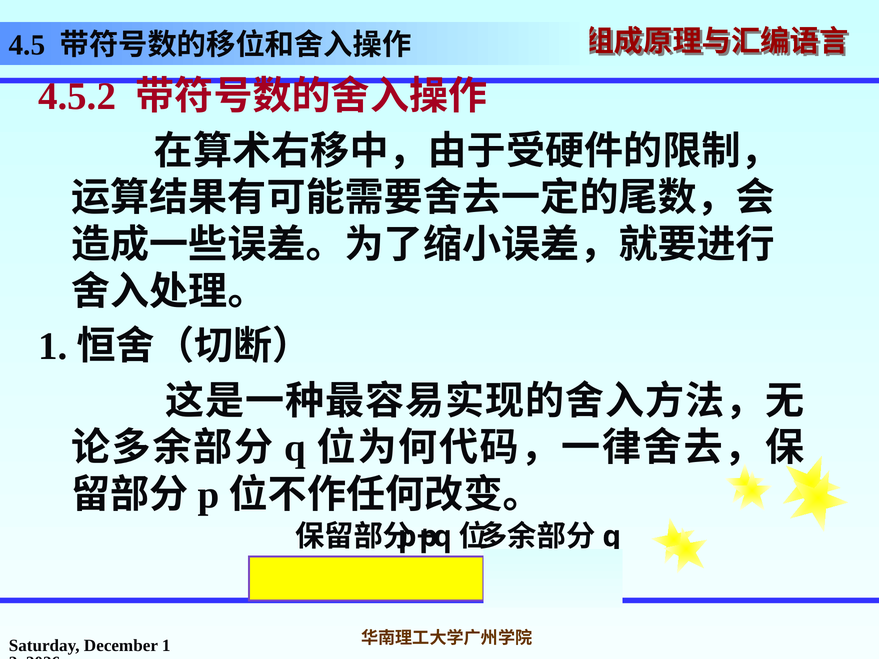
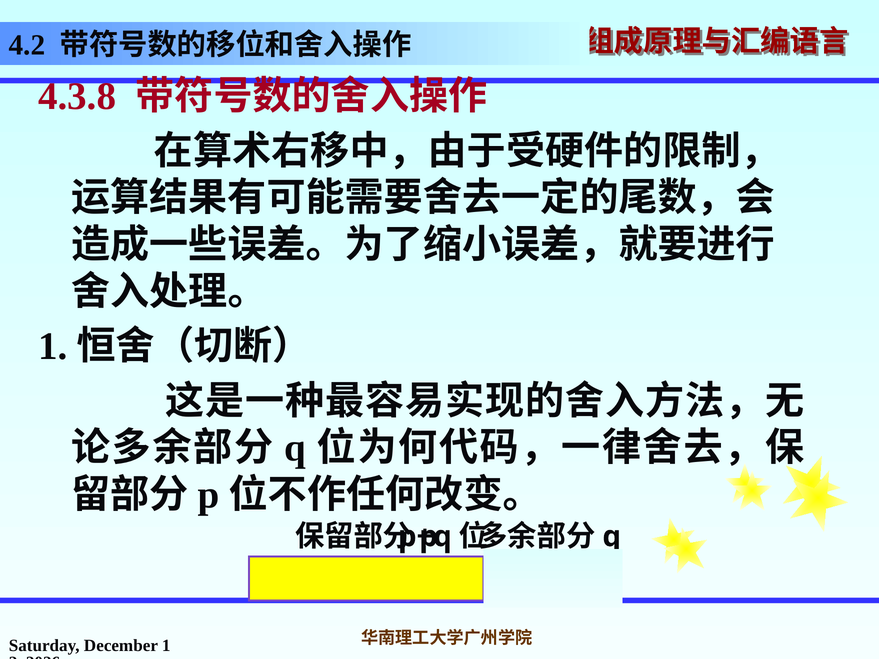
4.5: 4.5 -> 4.2
4.5.2: 4.5.2 -> 4.3.8
